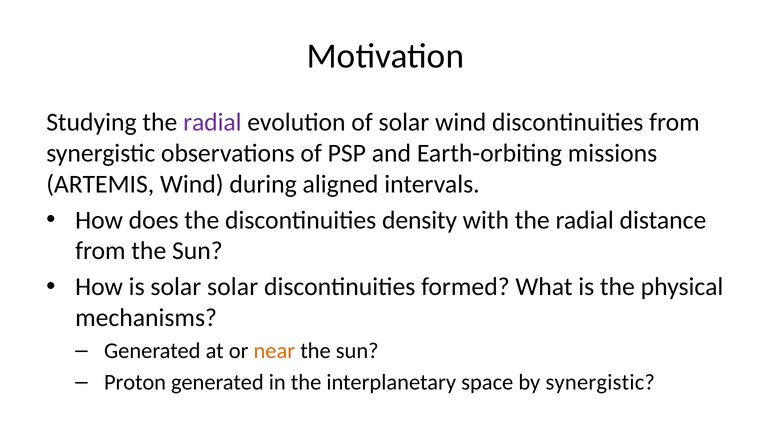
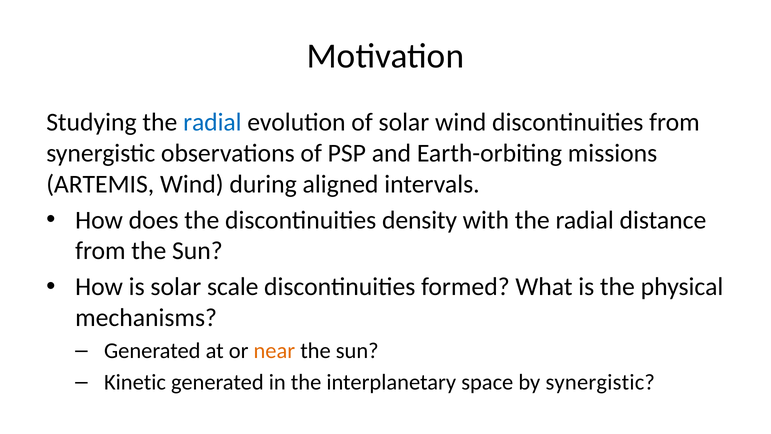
radial at (212, 122) colour: purple -> blue
solar solar: solar -> scale
Proton: Proton -> Kinetic
